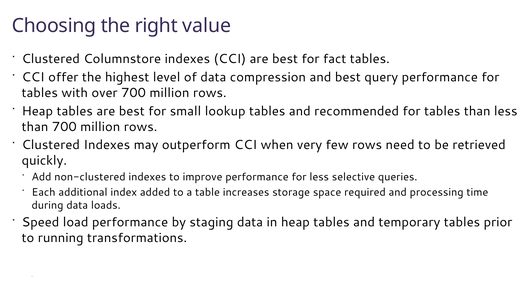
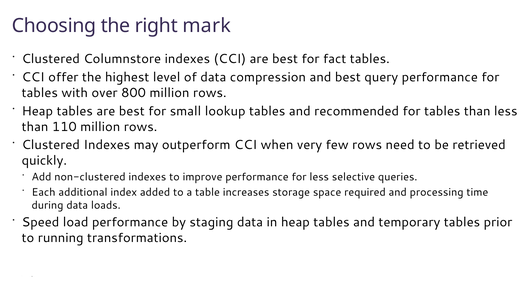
value: value -> mark
over 700: 700 -> 800
than 700: 700 -> 110
